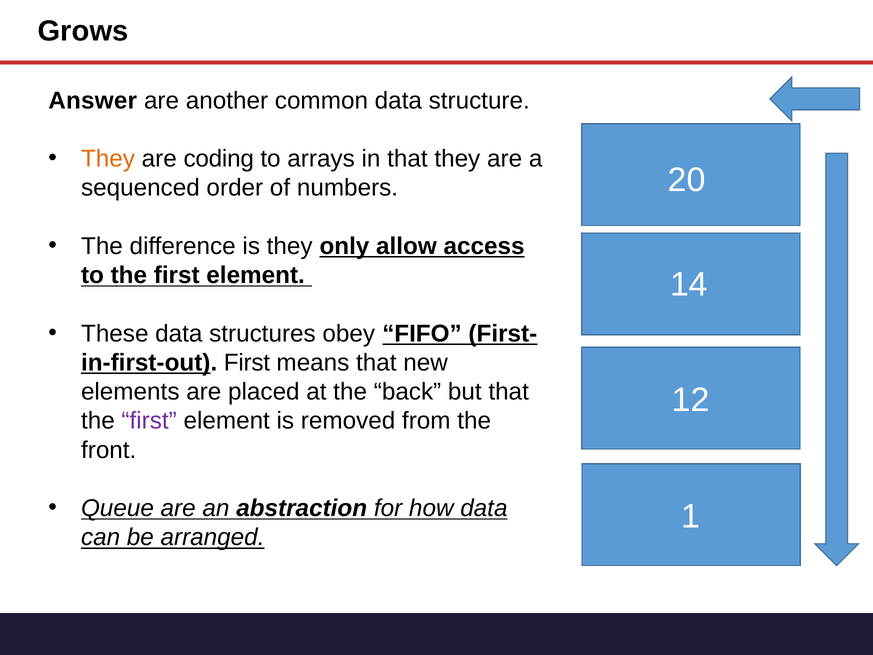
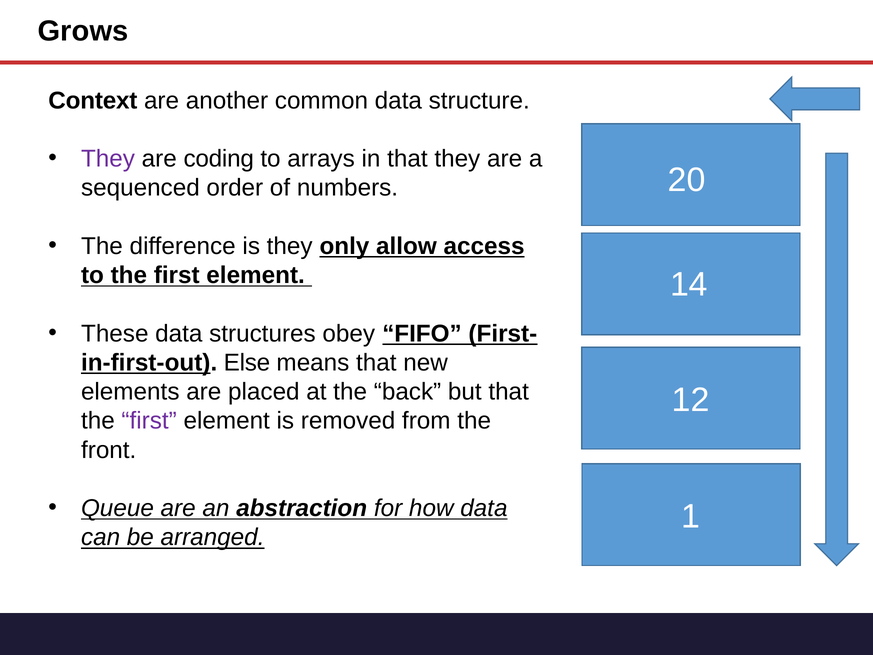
Answer: Answer -> Context
They at (108, 159) colour: orange -> purple
First at (247, 363): First -> Else
